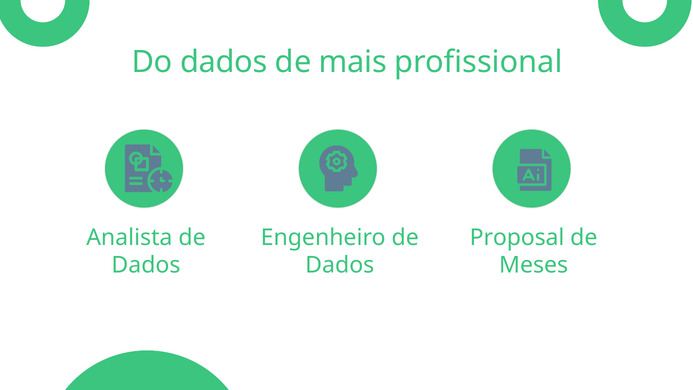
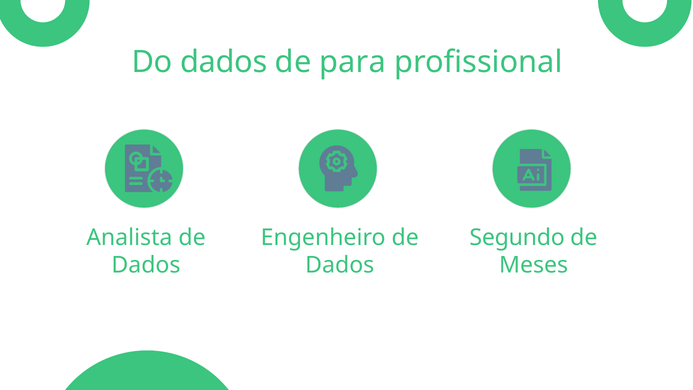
mais: mais -> para
Proposal: Proposal -> Segundo
